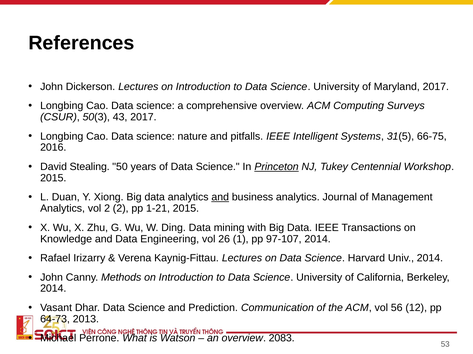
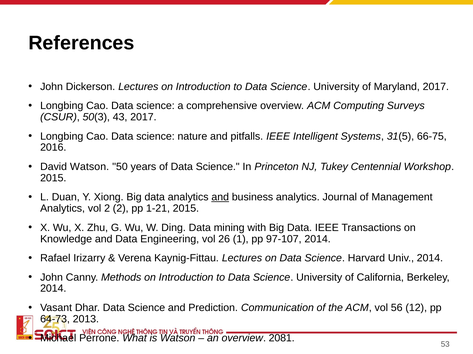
David Stealing: Stealing -> Watson
Princeton underline: present -> none
2083: 2083 -> 2081
